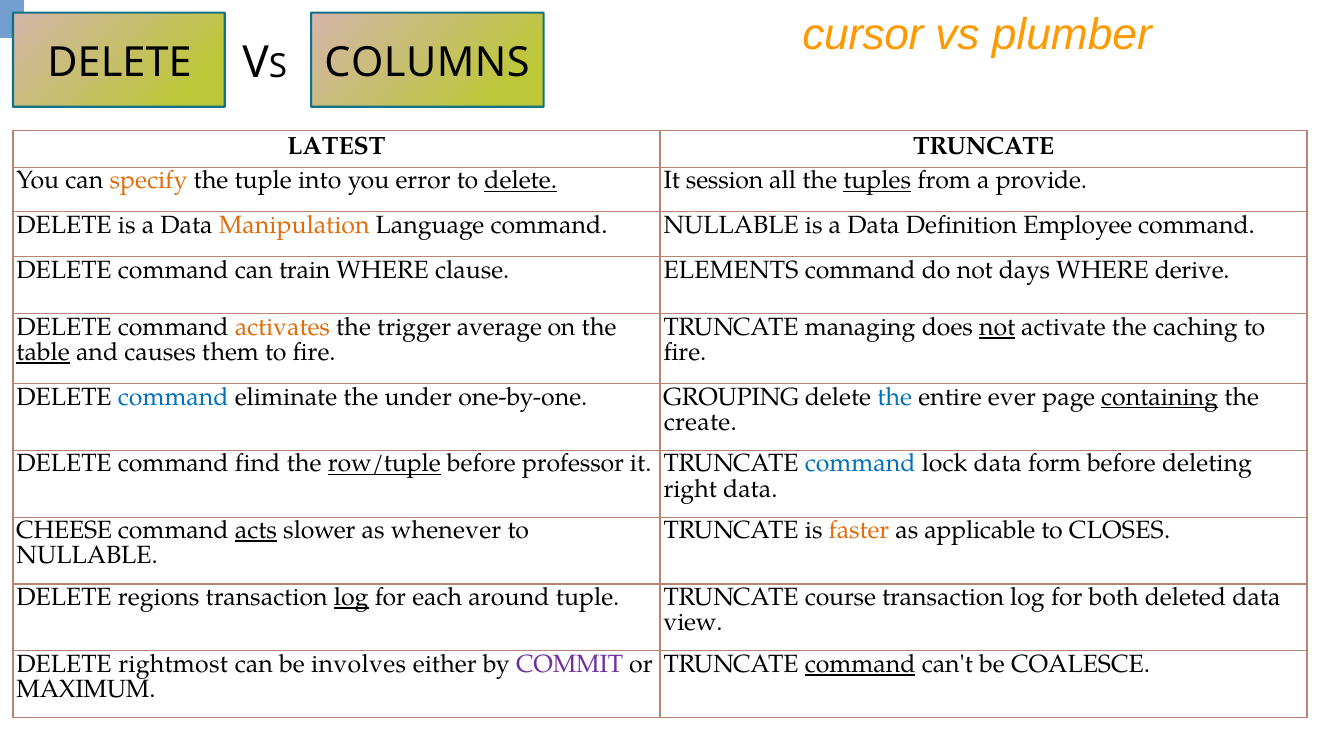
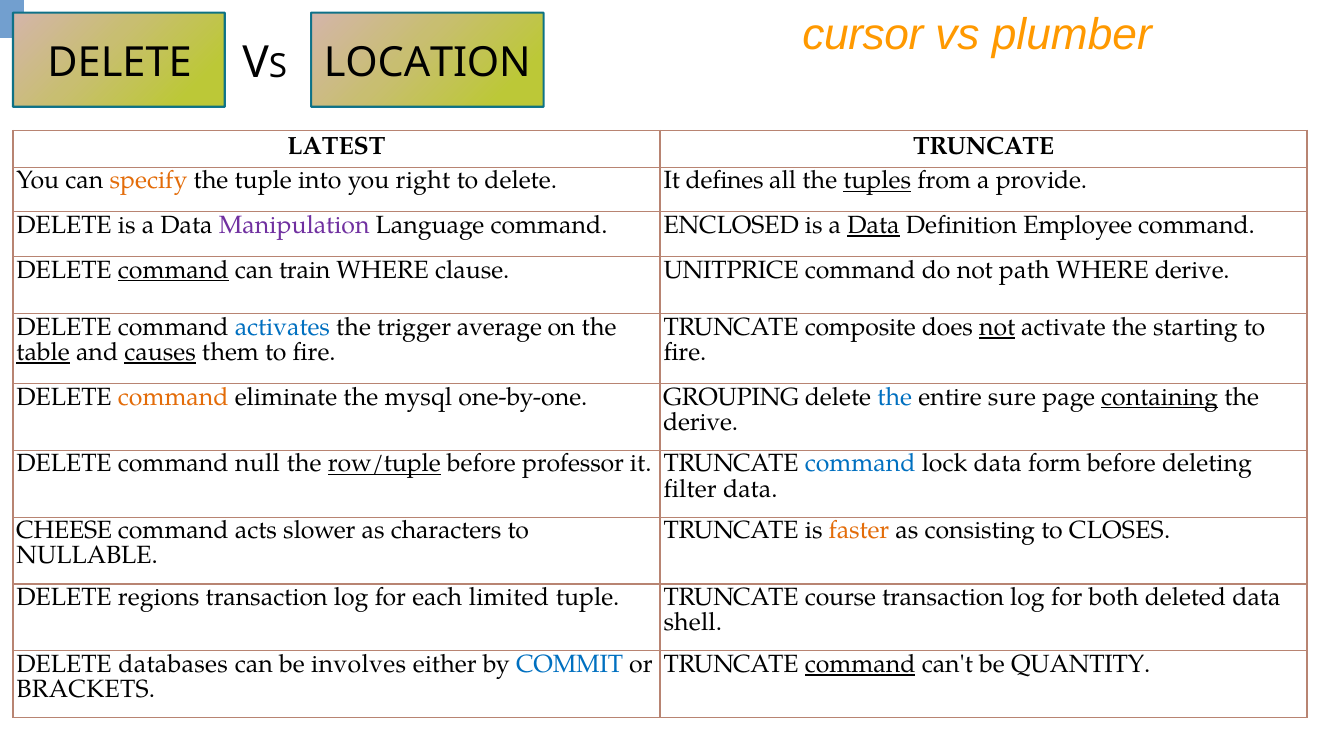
COLUMNS: COLUMNS -> LOCATION
error: error -> right
delete at (521, 181) underline: present -> none
session: session -> defines
Manipulation colour: orange -> purple
command NULLABLE: NULLABLE -> ENCLOSED
Data at (873, 225) underline: none -> present
command at (173, 270) underline: none -> present
ELEMENTS: ELEMENTS -> UNITPRICE
days: days -> path
activates colour: orange -> blue
managing: managing -> composite
caching: caching -> starting
causes underline: none -> present
command at (173, 397) colour: blue -> orange
under: under -> mysql
ever: ever -> sure
create at (700, 422): create -> derive
find: find -> null
right: right -> filter
acts underline: present -> none
whenever: whenever -> characters
applicable: applicable -> consisting
log at (351, 597) underline: present -> none
around: around -> limited
view: view -> shell
rightmost: rightmost -> databases
COMMIT colour: purple -> blue
COALESCE: COALESCE -> QUANTITY
MAXIMUM: MAXIMUM -> BRACKETS
